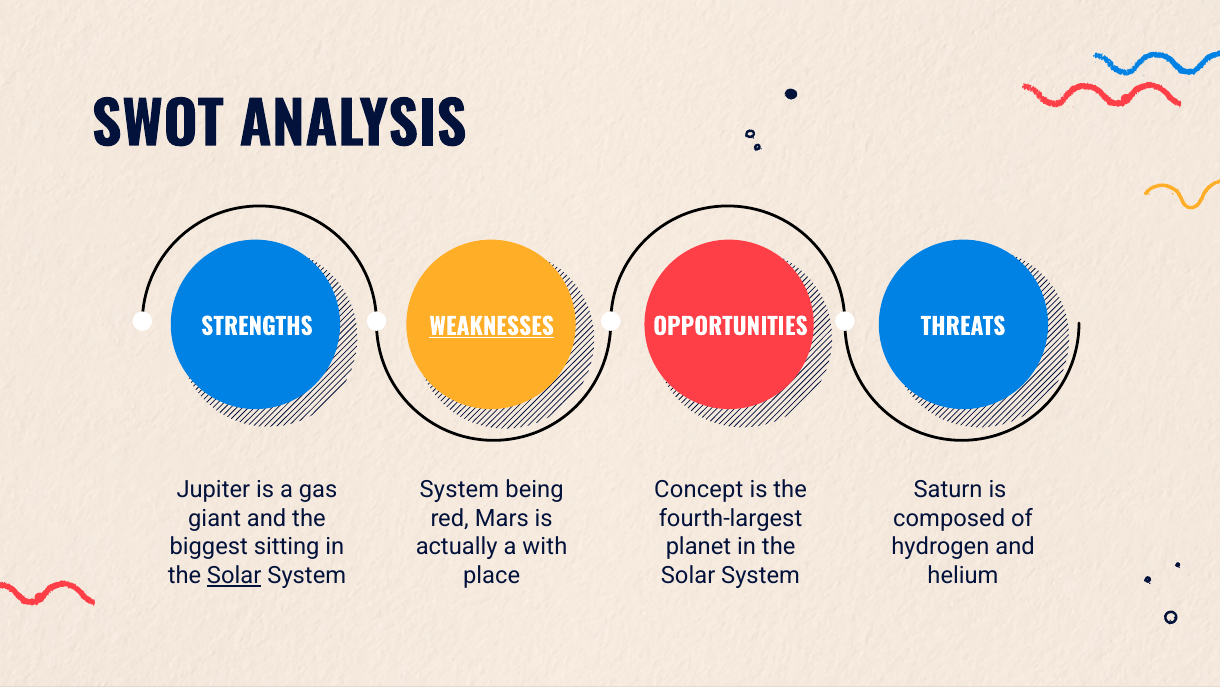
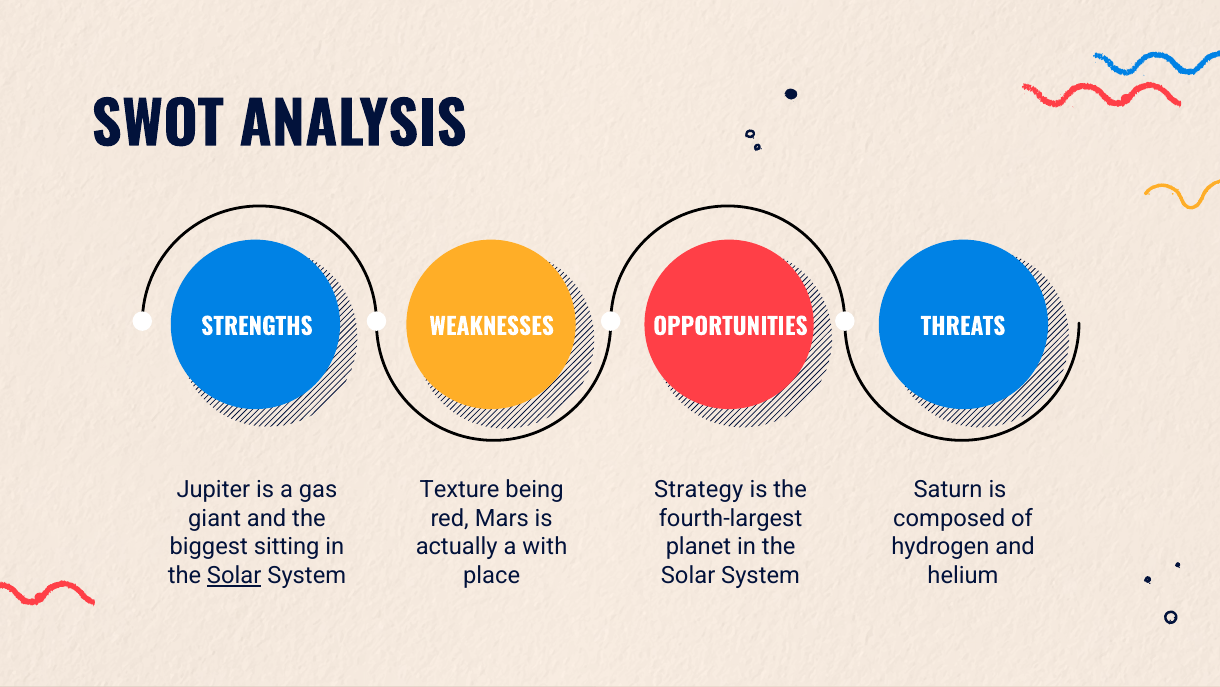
WEAKNESSES underline: present -> none
System at (459, 490): System -> Texture
Concept: Concept -> Strategy
